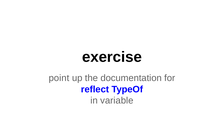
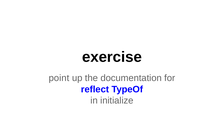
variable: variable -> initialize
